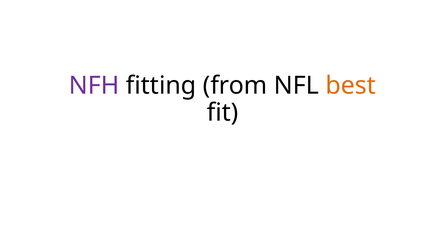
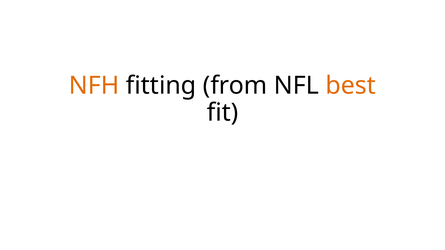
NFH colour: purple -> orange
